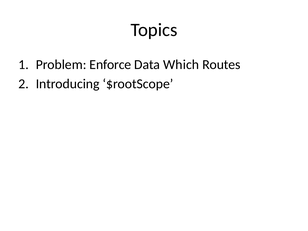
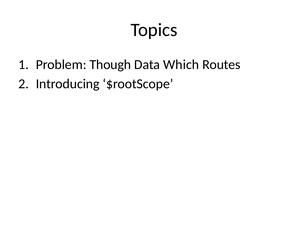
Enforce: Enforce -> Though
